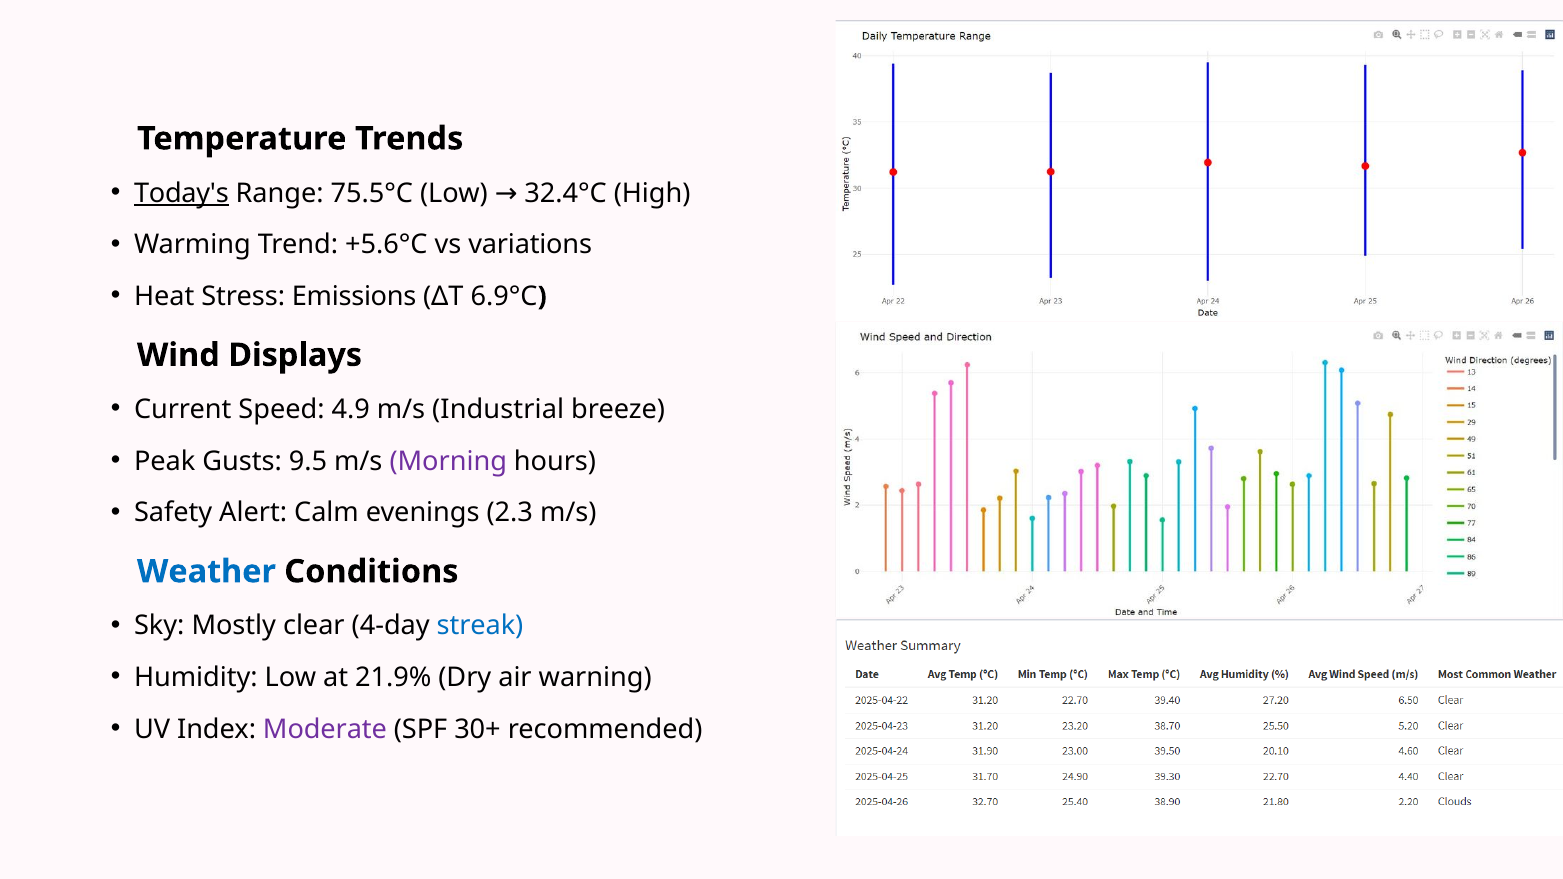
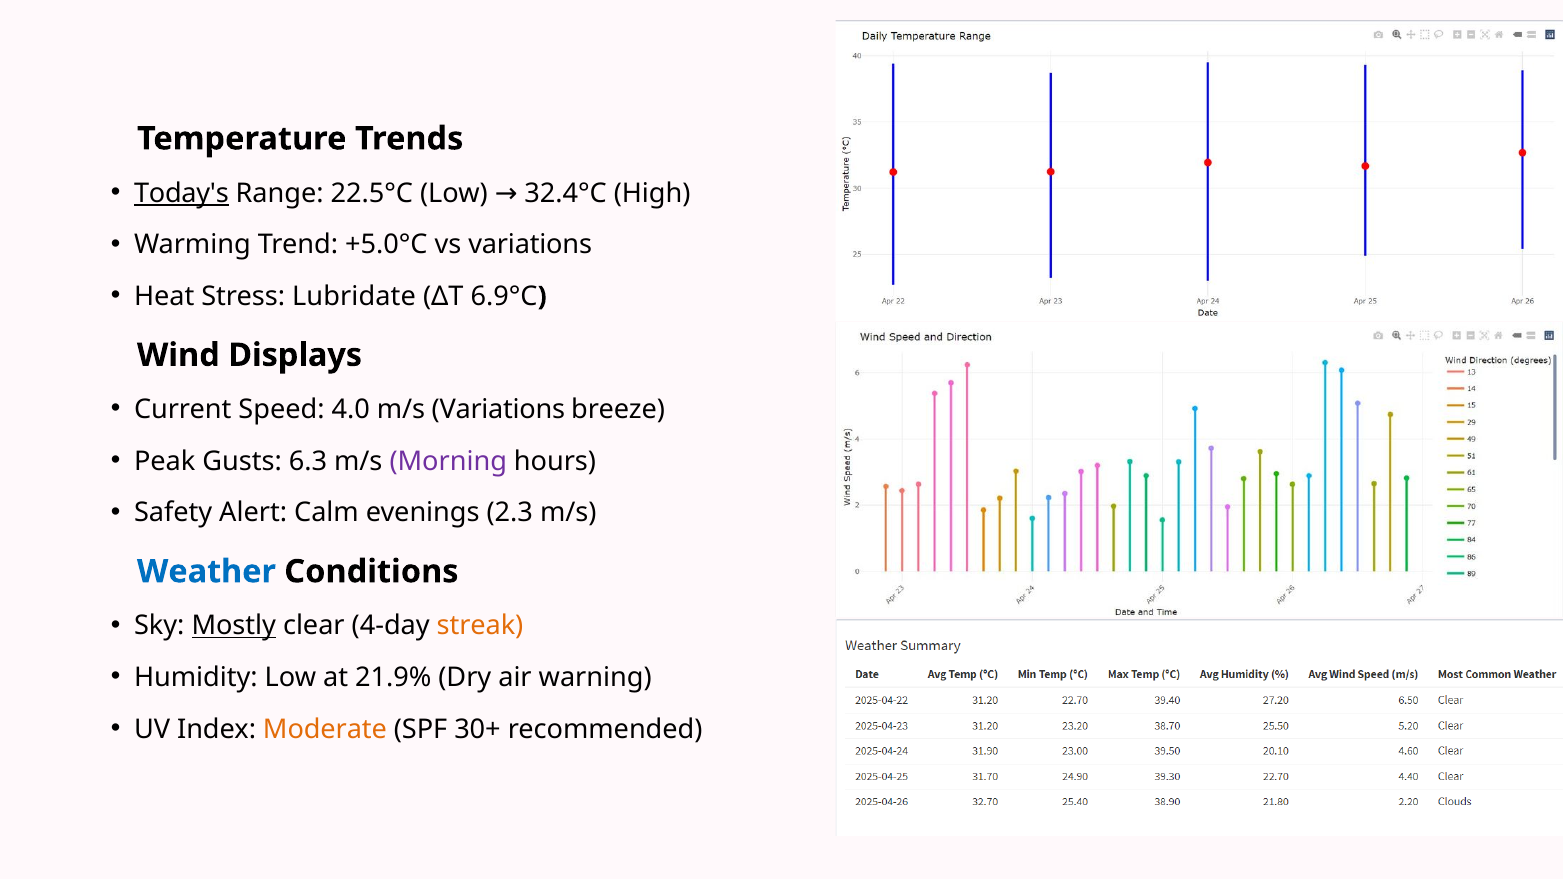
75.5°C: 75.5°C -> 22.5°C
+5.6°C: +5.6°C -> +5.0°C
Emissions: Emissions -> Lubridate
4.9: 4.9 -> 4.0
m/s Industrial: Industrial -> Variations
9.5: 9.5 -> 6.3
Mostly underline: none -> present
streak colour: blue -> orange
Moderate colour: purple -> orange
